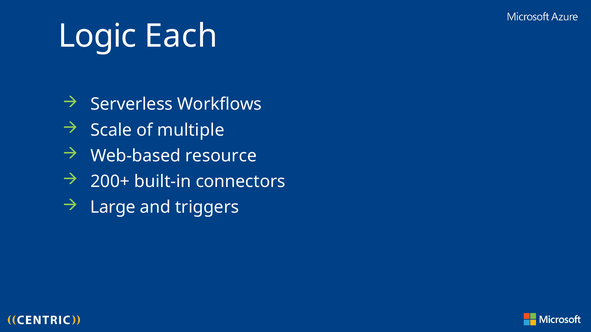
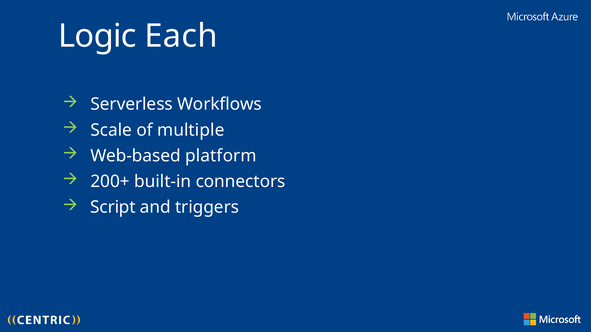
resource: resource -> platform
Large: Large -> Script
